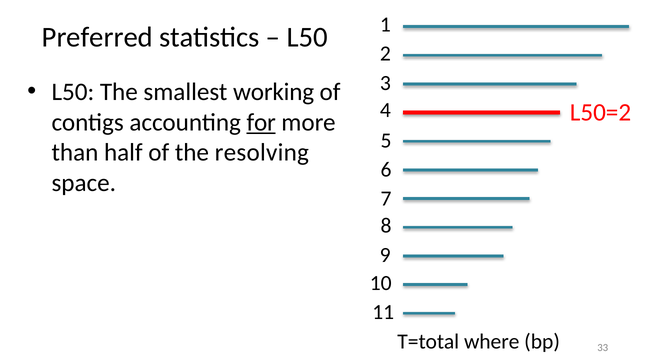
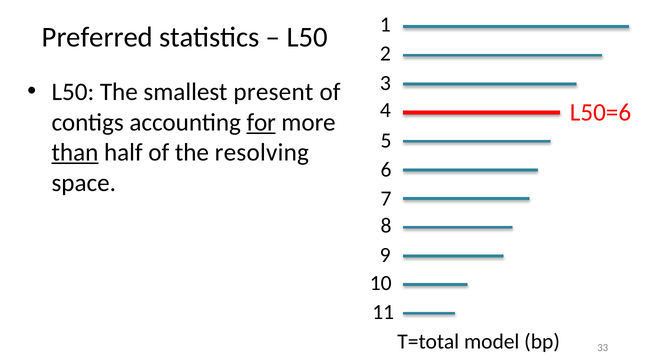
working: working -> present
L50=2: L50=2 -> L50=6
than underline: none -> present
where: where -> model
